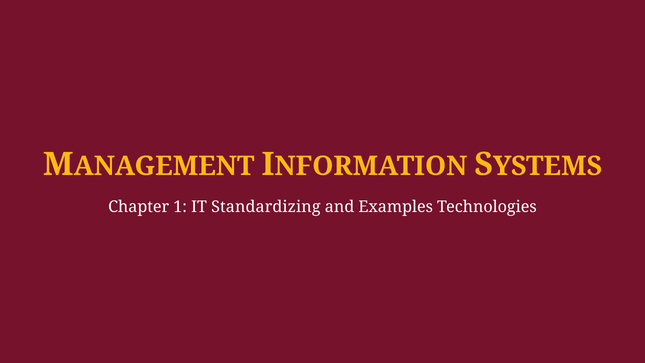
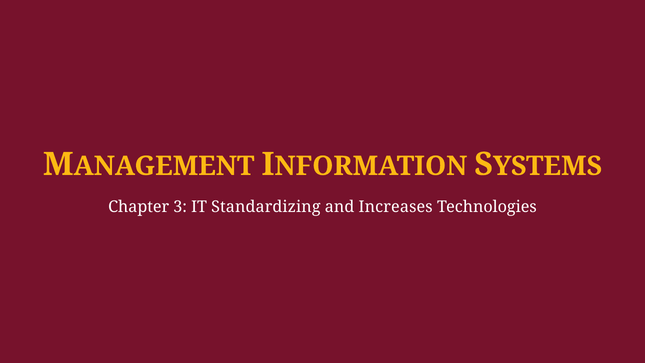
1: 1 -> 3
Examples: Examples -> Increases
